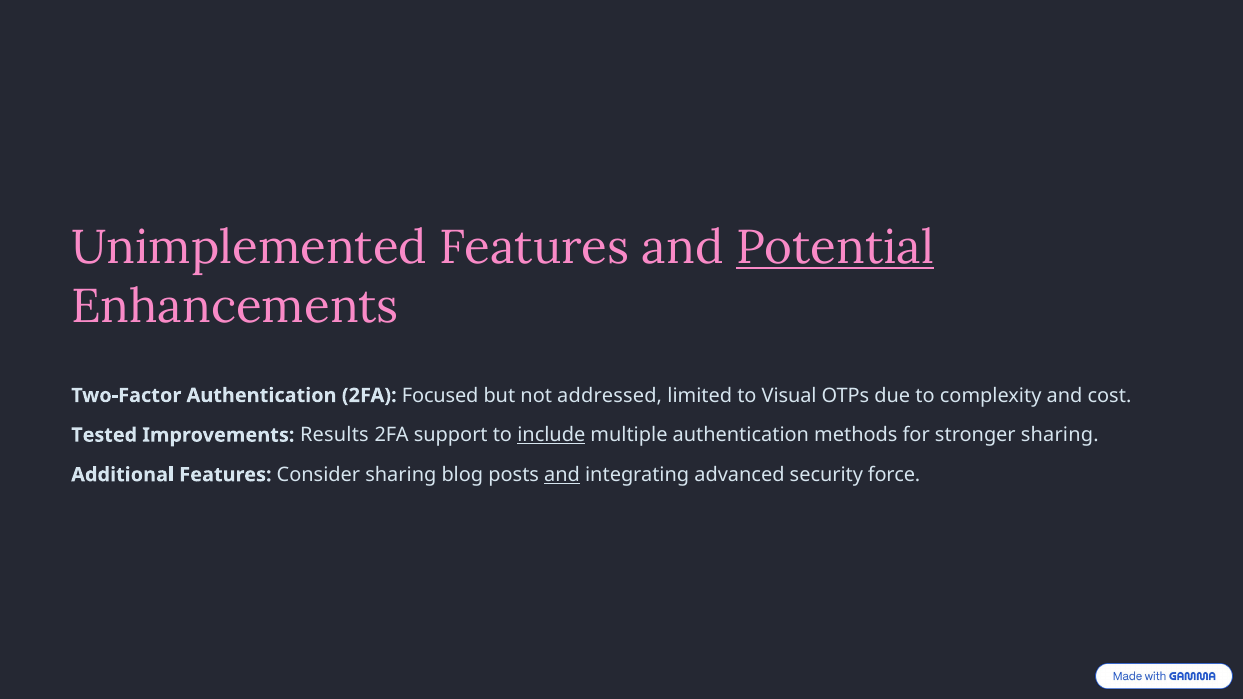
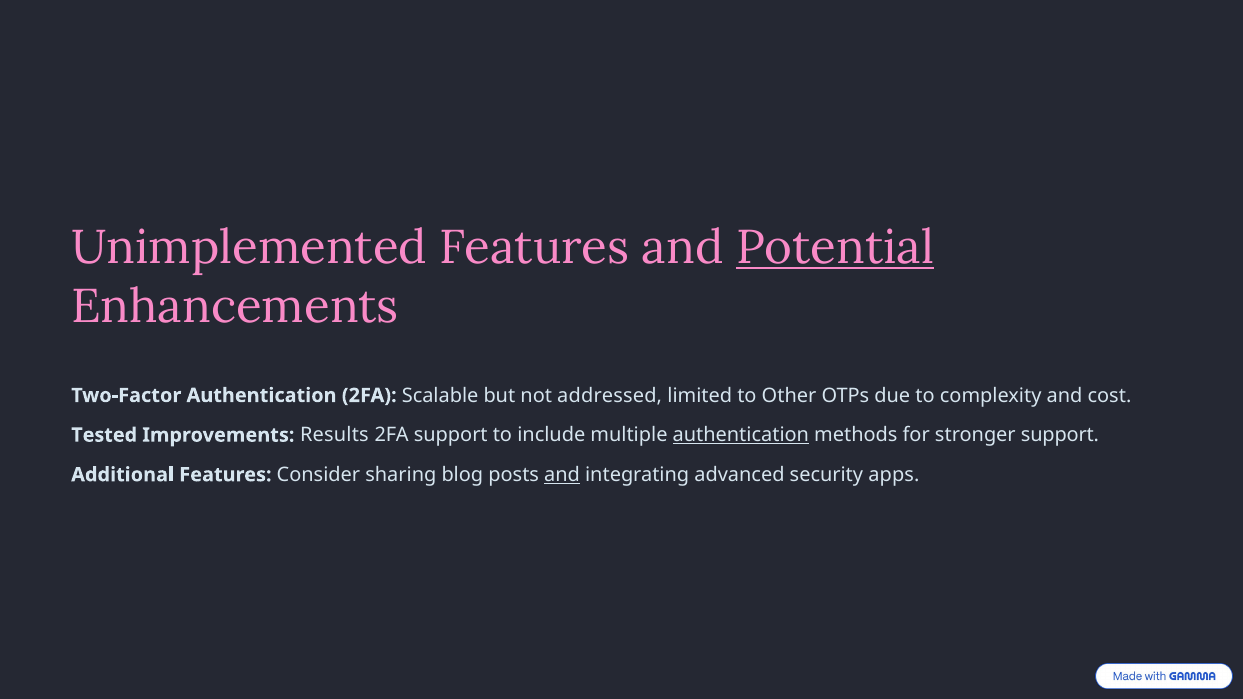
Focused: Focused -> Scalable
Visual: Visual -> Other
include underline: present -> none
authentication at (741, 435) underline: none -> present
stronger sharing: sharing -> support
force: force -> apps
